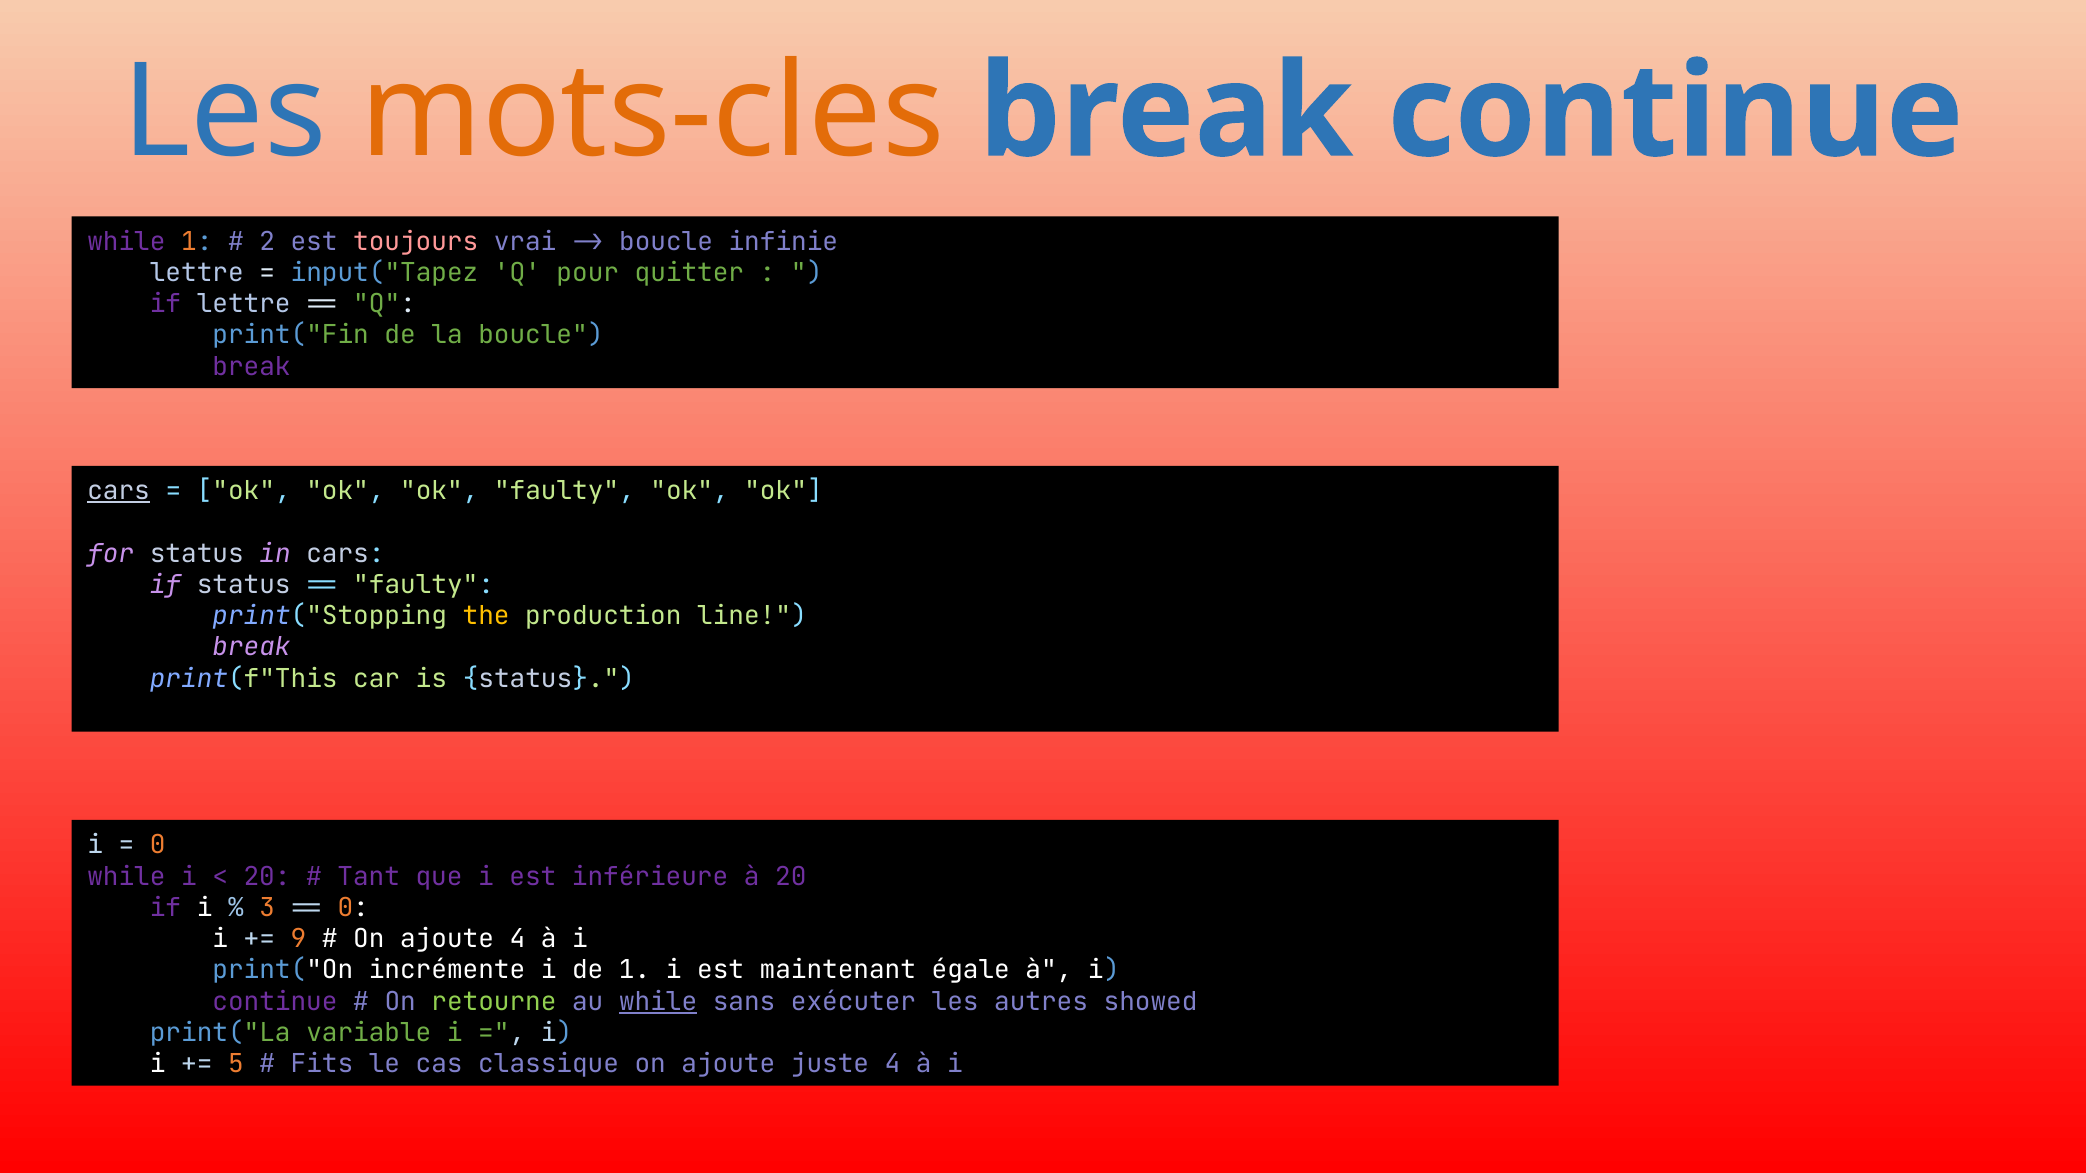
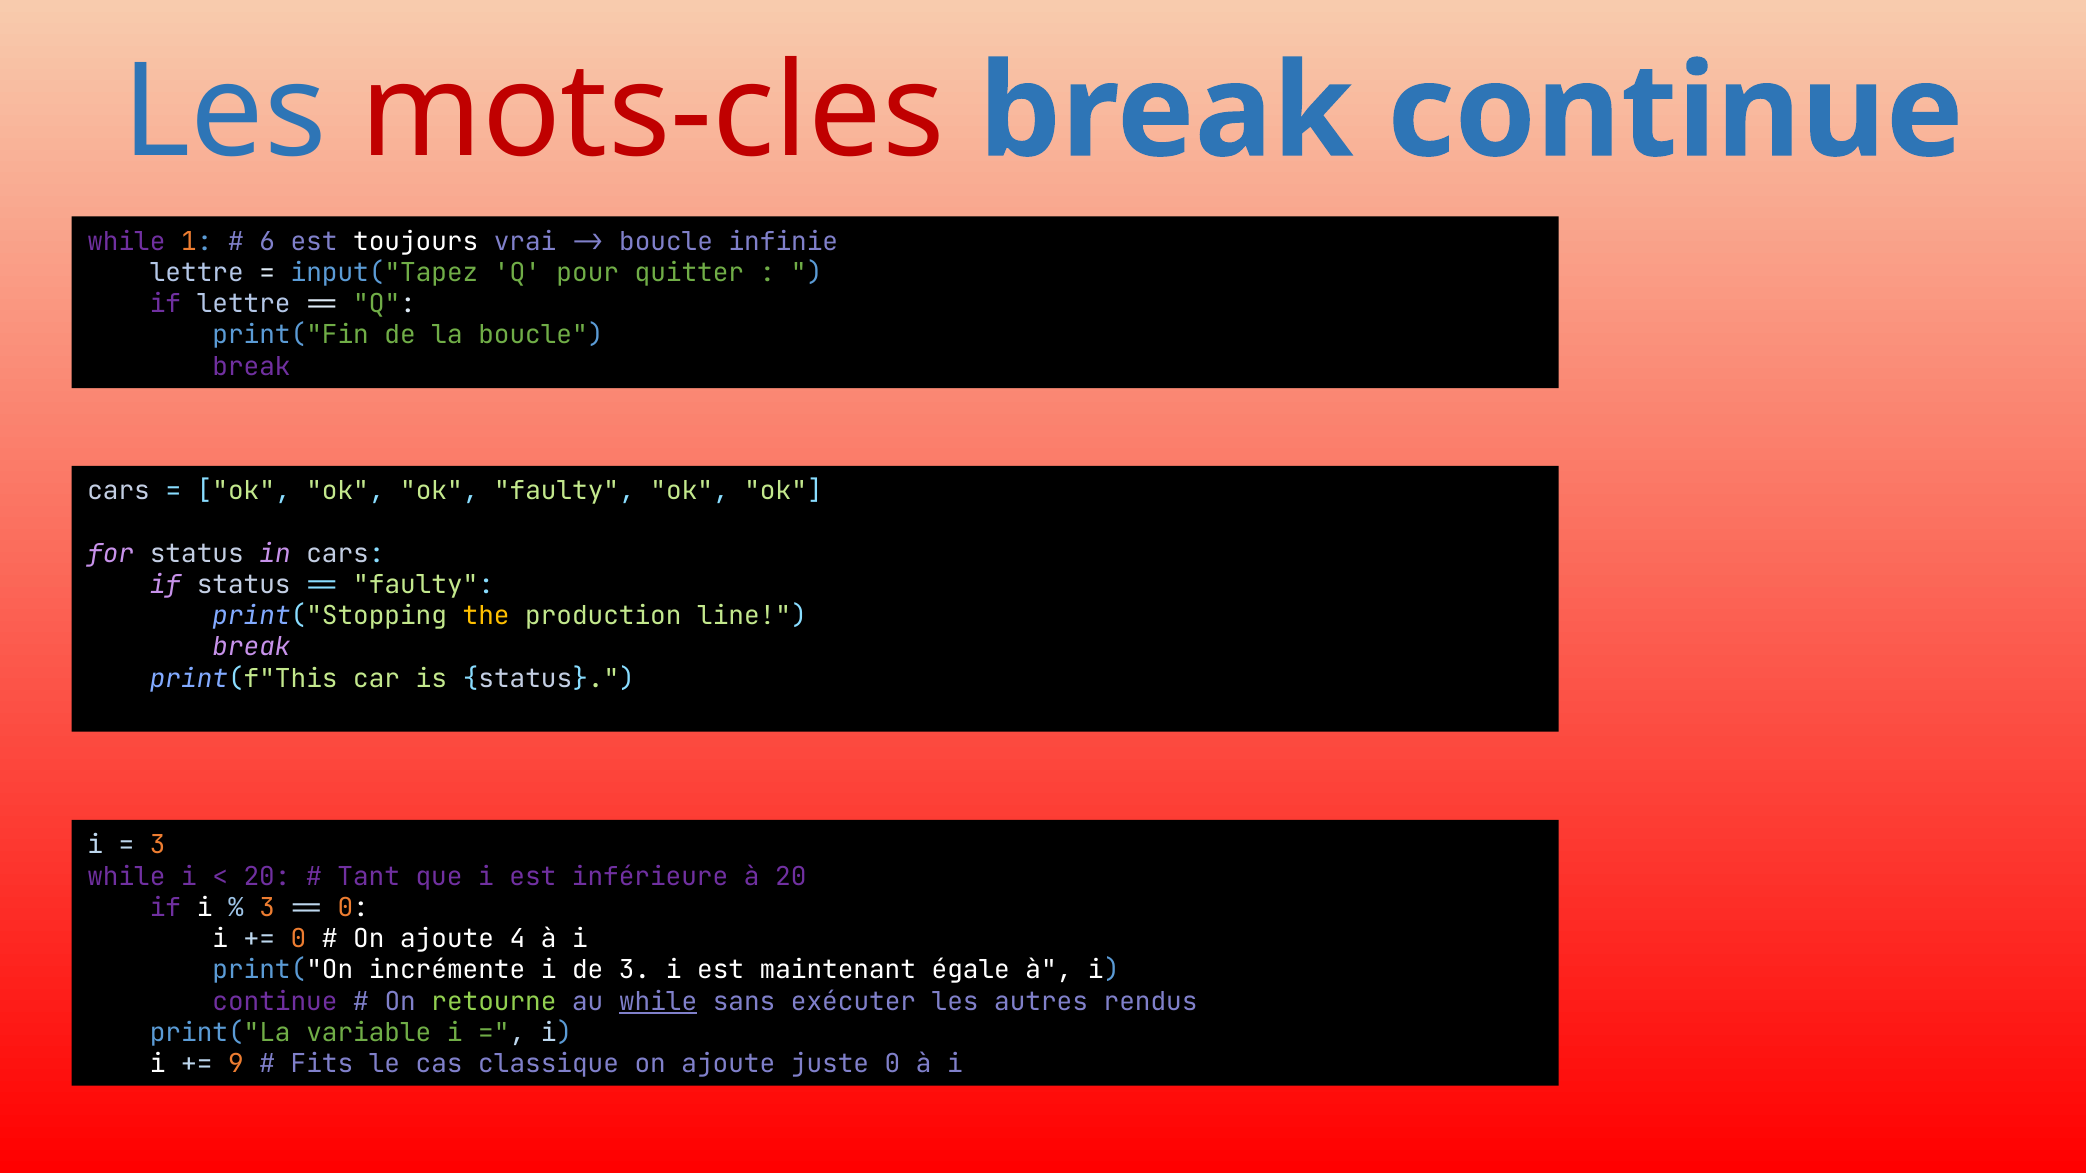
mots-cles colour: orange -> red
2: 2 -> 6
toujours colour: pink -> white
cars at (119, 491) underline: present -> none
0 at (158, 845): 0 -> 3
9 at (298, 939): 9 -> 0
de 1: 1 -> 3
showed: showed -> rendus
5: 5 -> 9
juste 4: 4 -> 0
